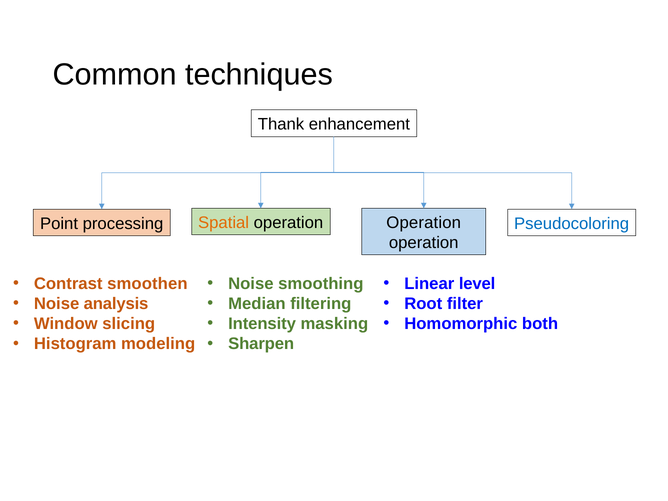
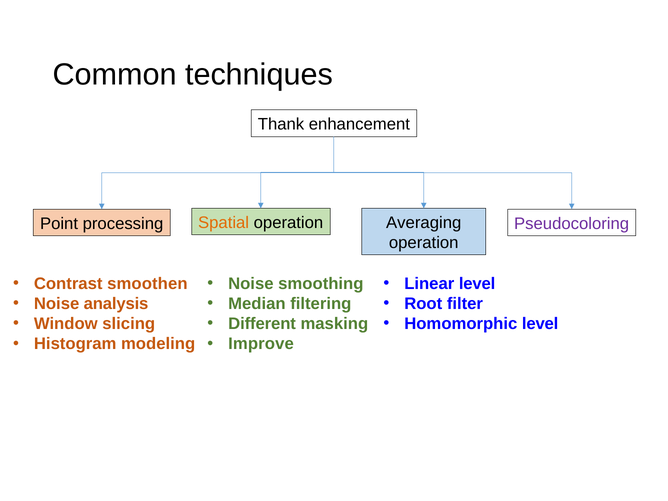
Operation at (424, 223): Operation -> Averaging
Pseudocoloring colour: blue -> purple
Homomorphic both: both -> level
Intensity: Intensity -> Different
Sharpen: Sharpen -> Improve
